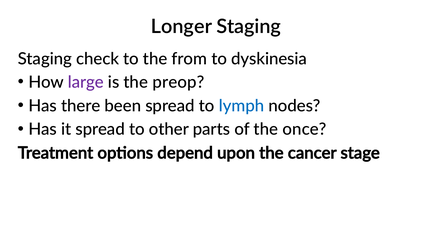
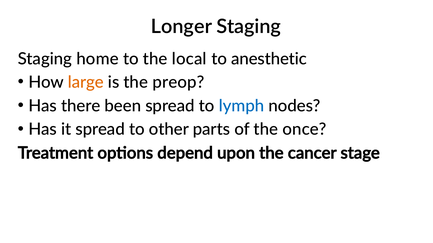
check: check -> home
from: from -> local
dyskinesia: dyskinesia -> anesthetic
large colour: purple -> orange
